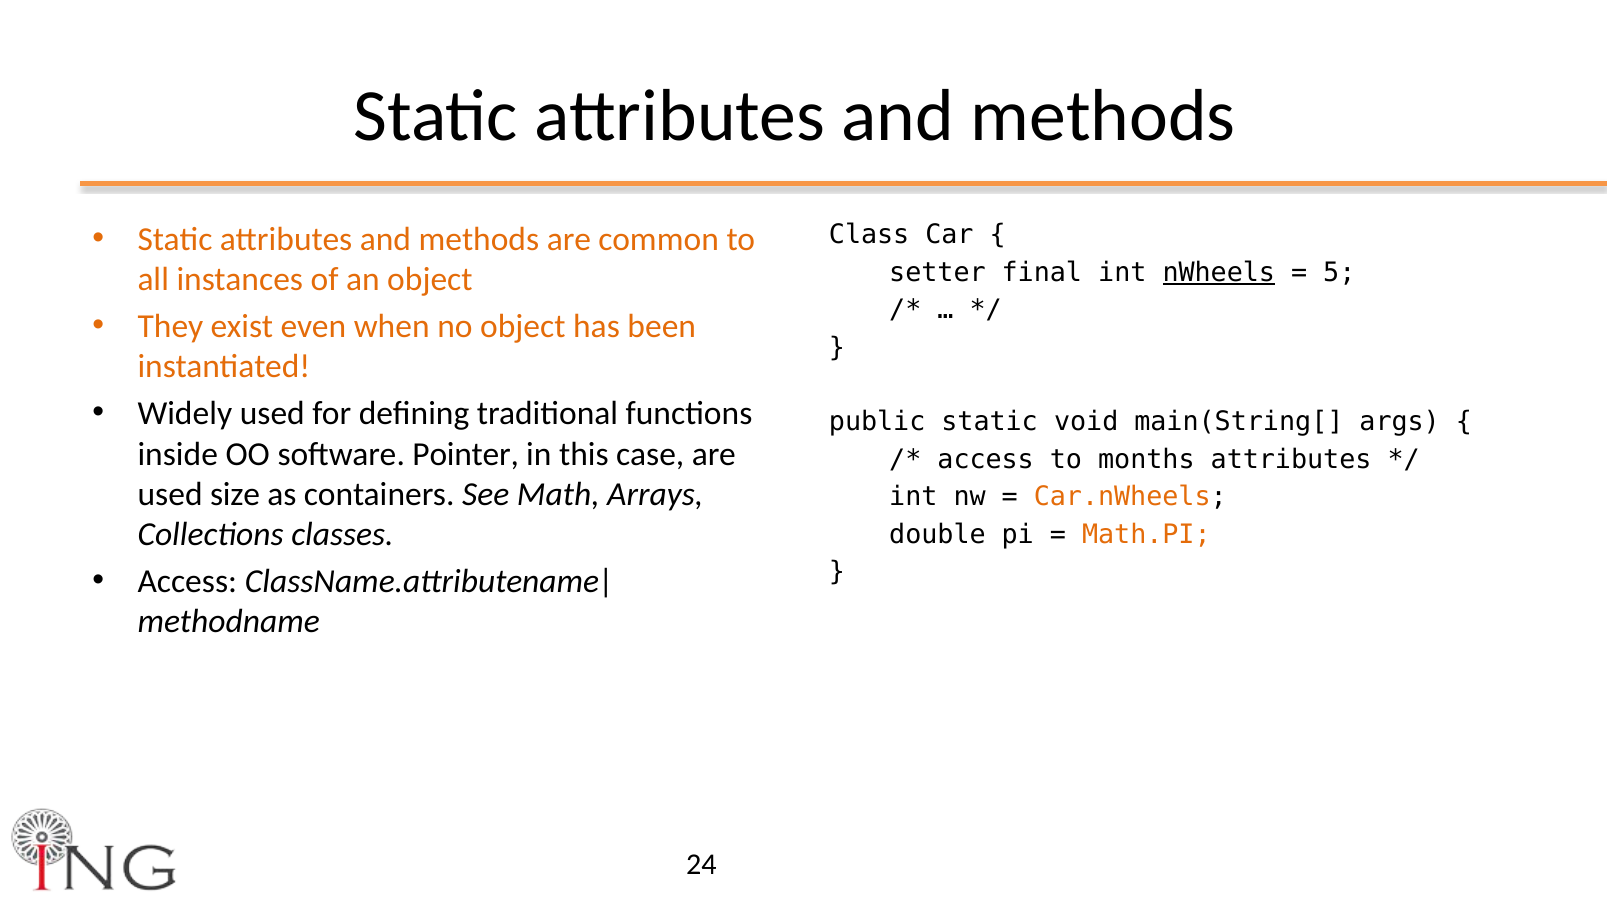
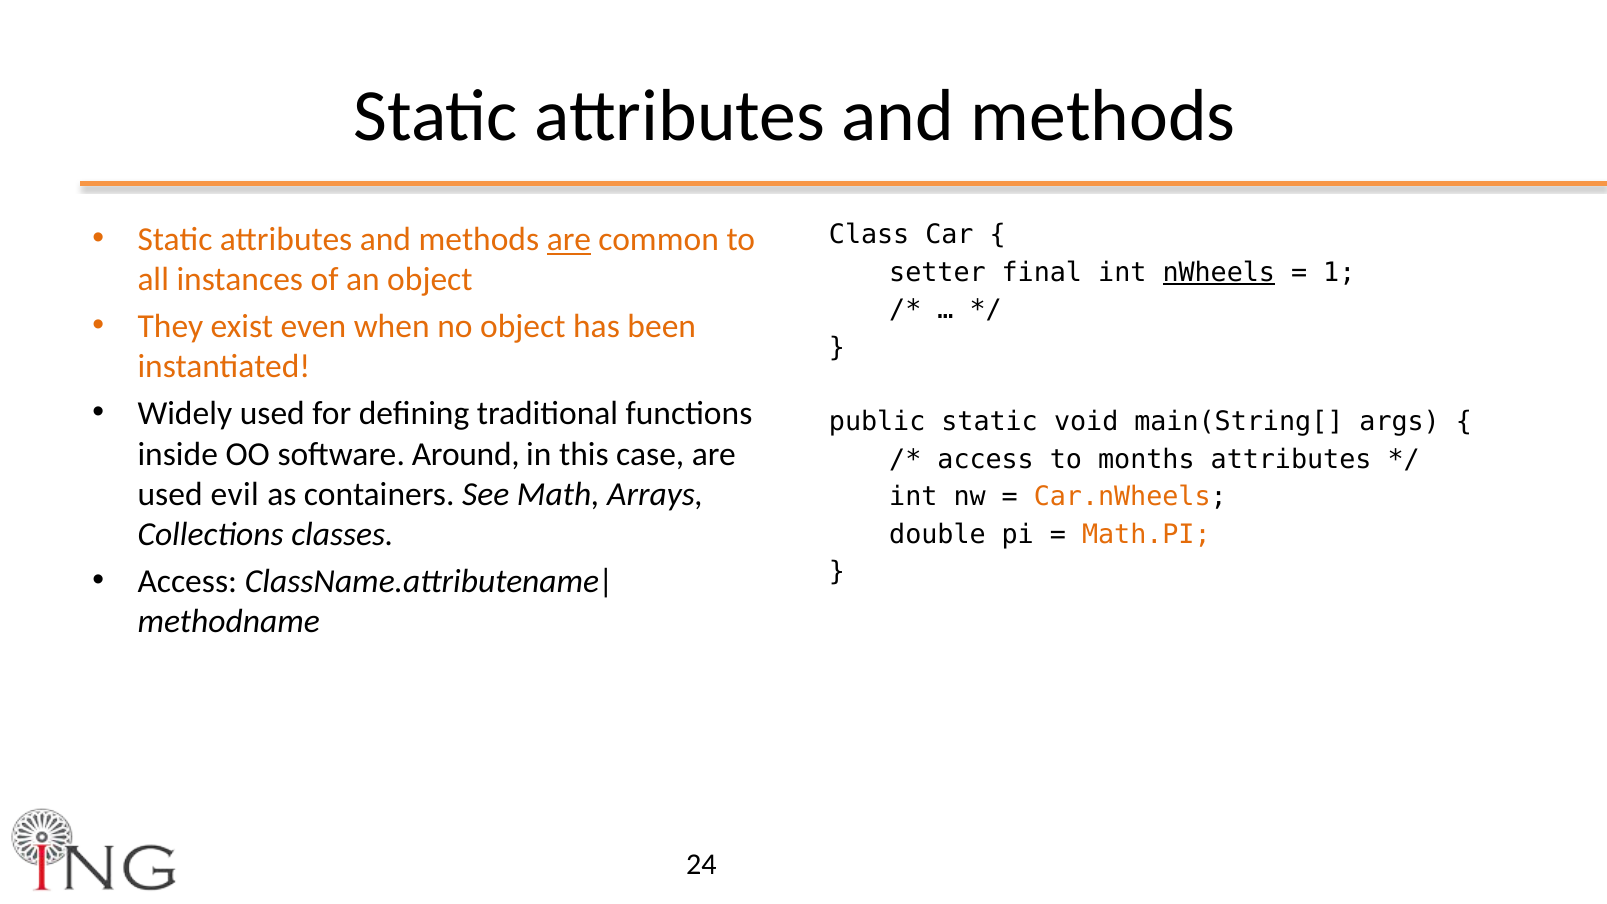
are at (569, 239) underline: none -> present
5: 5 -> 1
Pointer: Pointer -> Around
size: size -> evil
